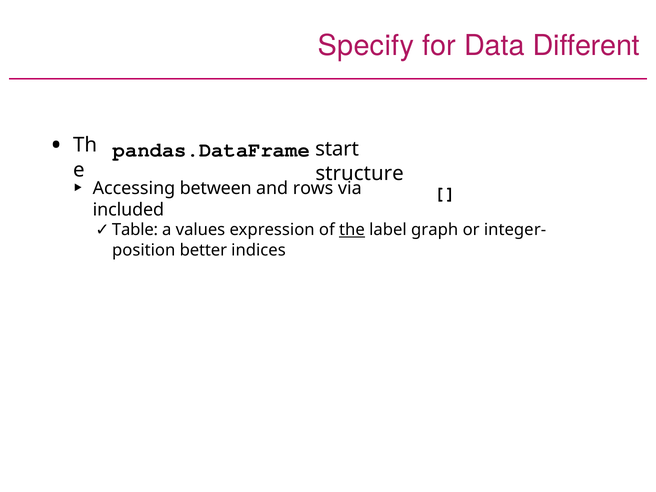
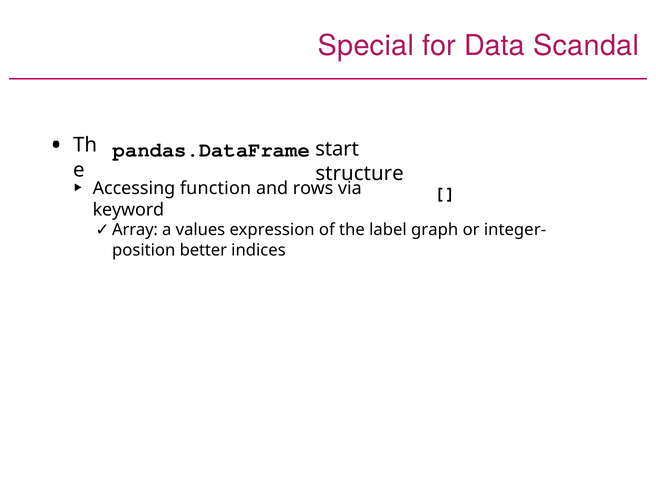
Specify: Specify -> Special
Different: Different -> Scandal
between: between -> function
included: included -> keyword
Table: Table -> Array
the underline: present -> none
